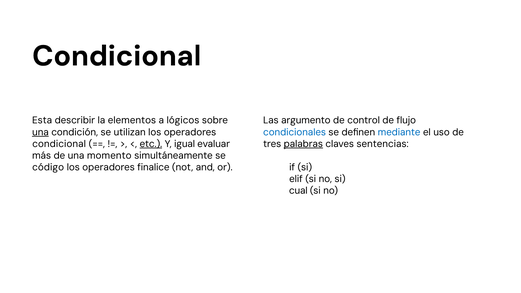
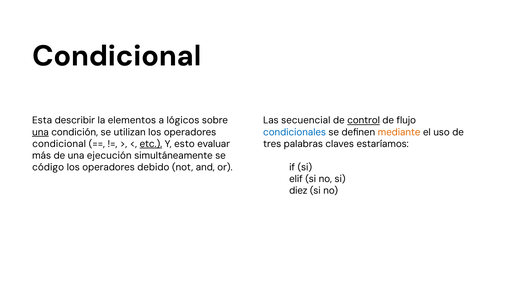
argumento: argumento -> secuencial
control underline: none -> present
mediante colour: blue -> orange
igual: igual -> esto
palabras underline: present -> none
sentencias: sentencias -> estaríamos
momento: momento -> ejecución
finalice: finalice -> debido
cual: cual -> diez
